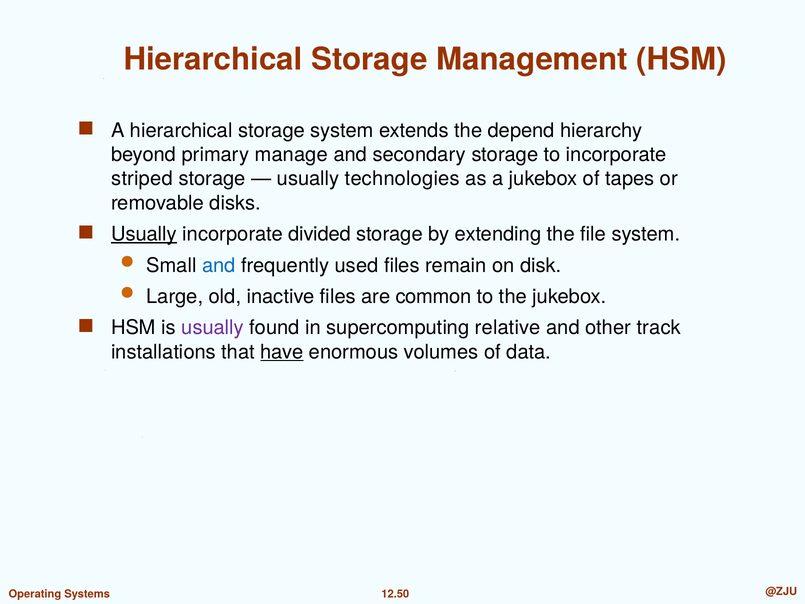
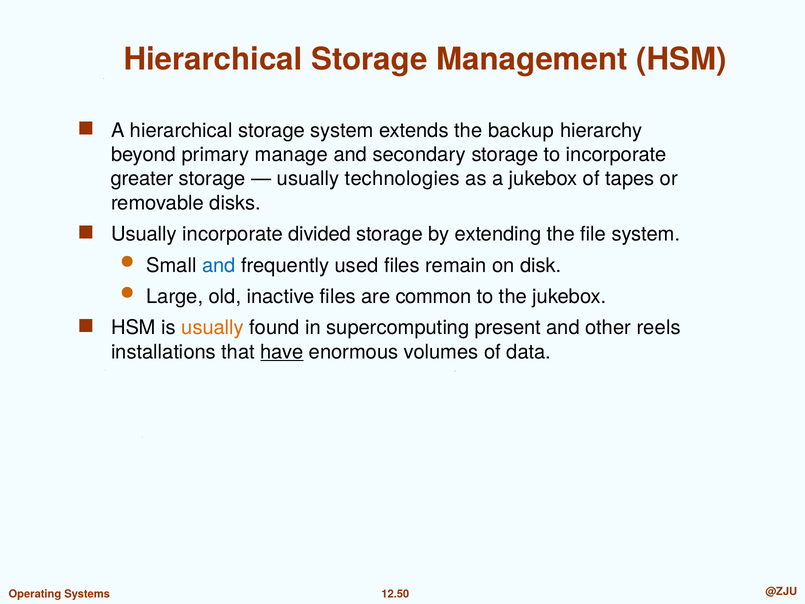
depend: depend -> backup
striped: striped -> greater
Usually at (144, 234) underline: present -> none
usually at (213, 328) colour: purple -> orange
relative: relative -> present
track: track -> reels
